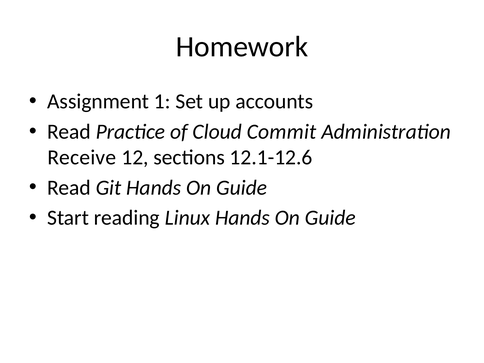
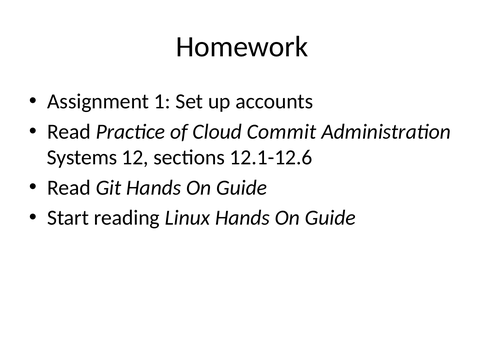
Receive: Receive -> Systems
